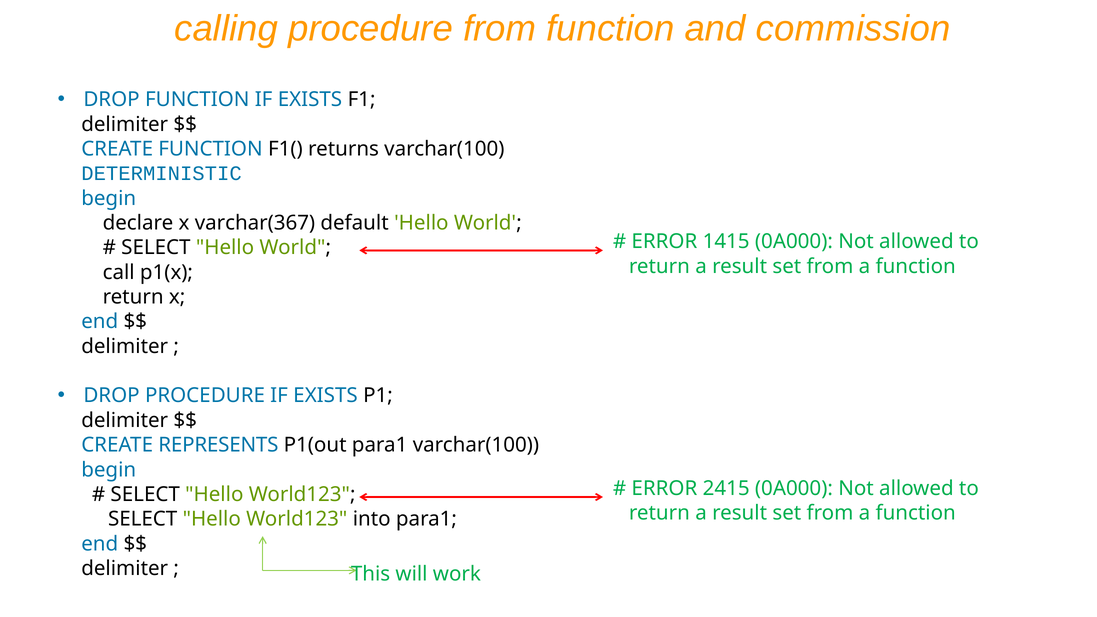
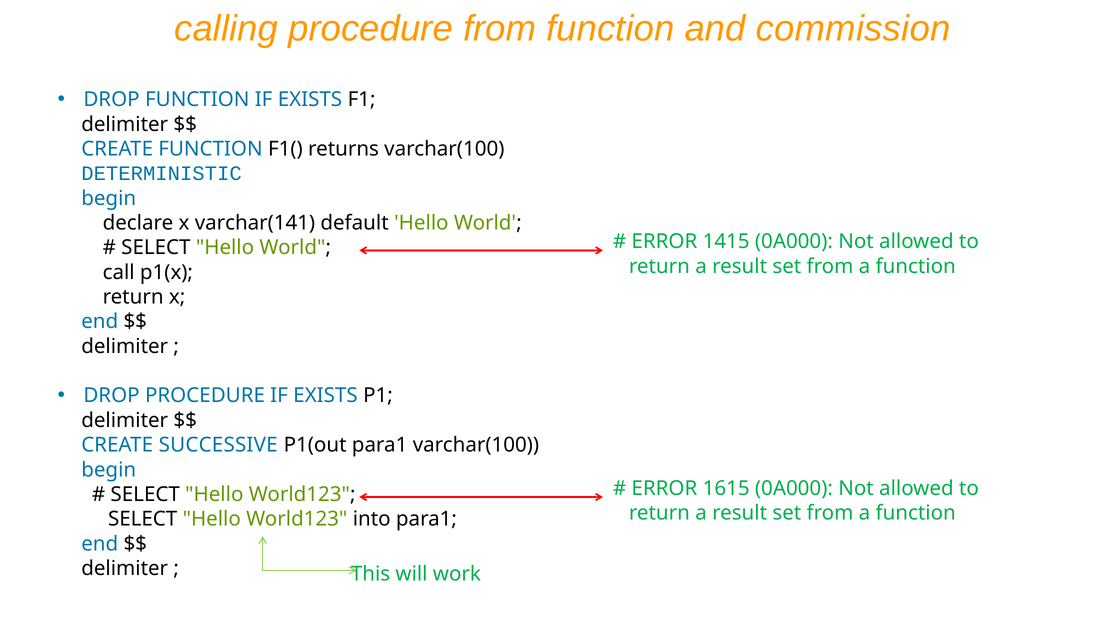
varchar(367: varchar(367 -> varchar(141
REPRESENTS: REPRESENTS -> SUCCESSIVE
2415: 2415 -> 1615
